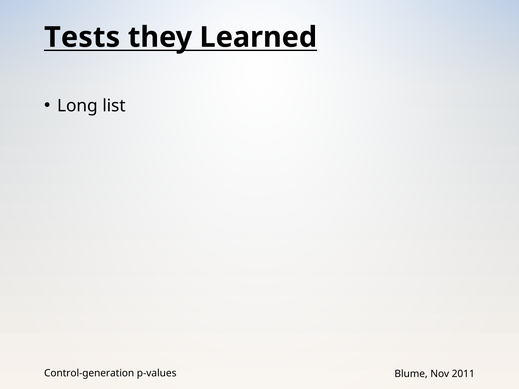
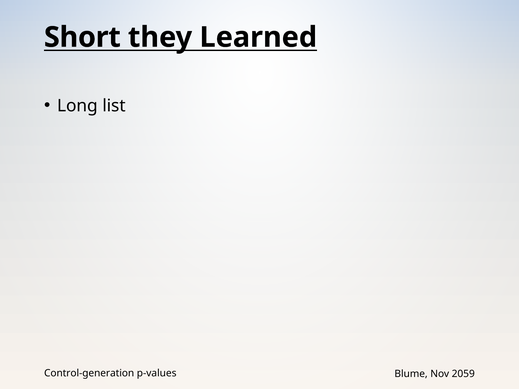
Tests: Tests -> Short
2011: 2011 -> 2059
